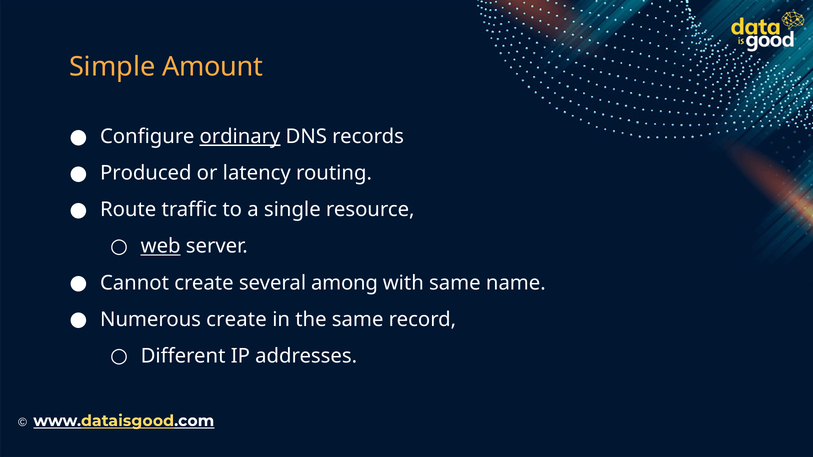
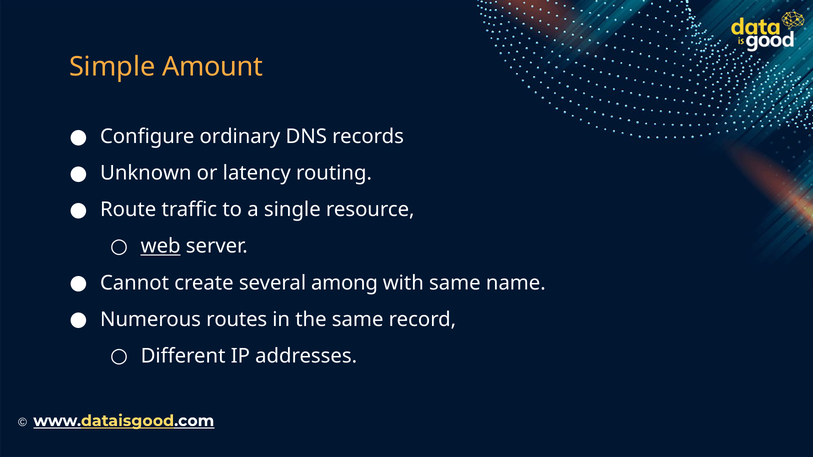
ordinary underline: present -> none
Produced: Produced -> Unknown
Numerous create: create -> routes
